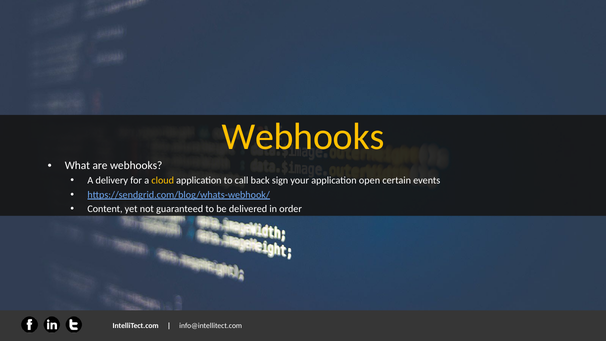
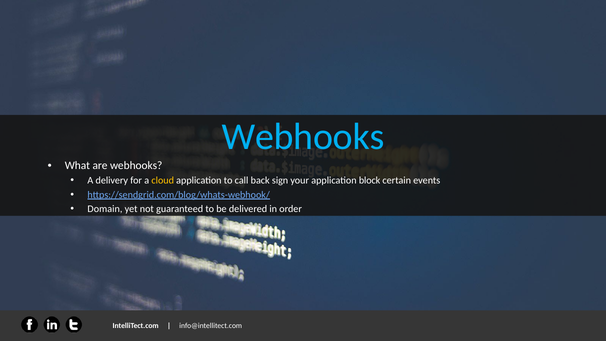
Webhooks at (303, 137) colour: yellow -> light blue
open: open -> block
Content: Content -> Domain
